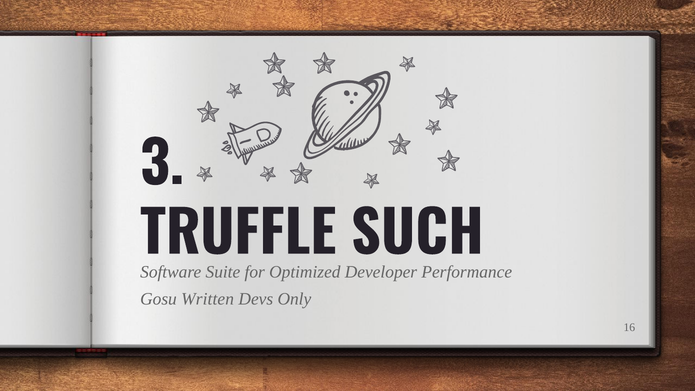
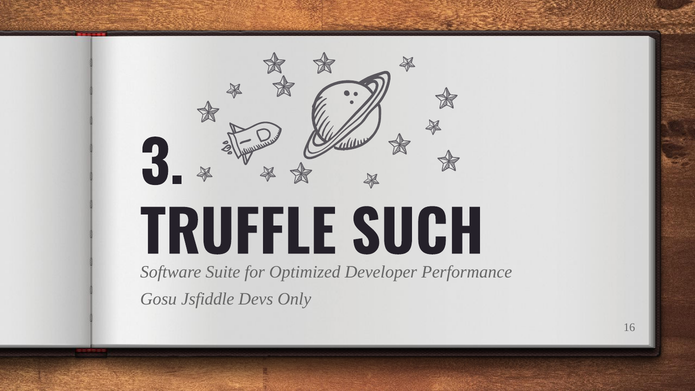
Written: Written -> Jsfiddle
